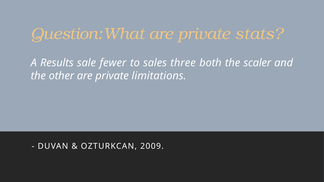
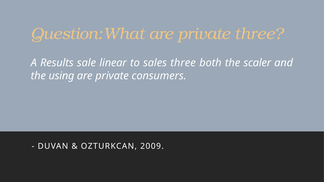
private stats: stats -> three
fewer: fewer -> linear
other: other -> using
limitations: limitations -> consumers
